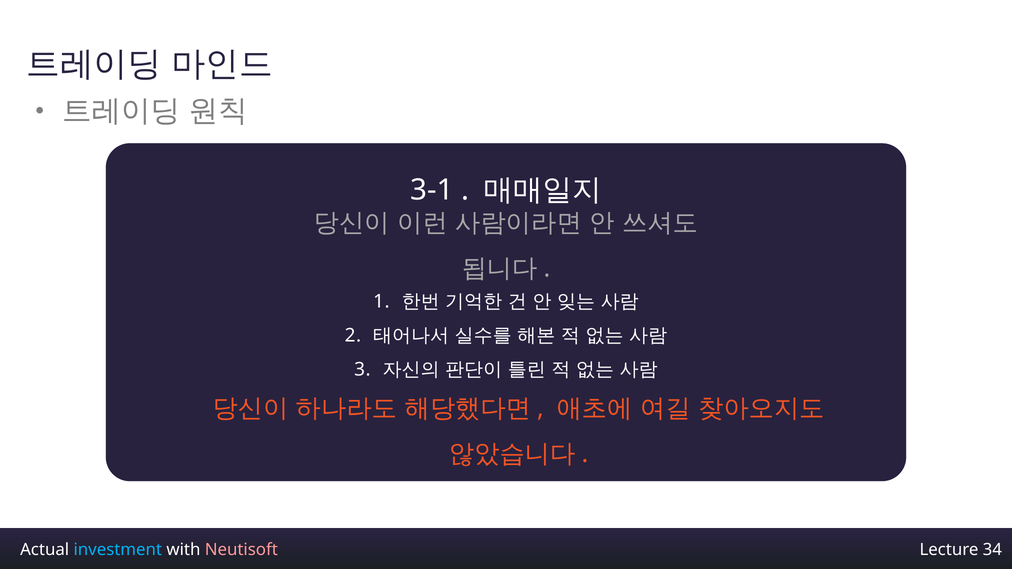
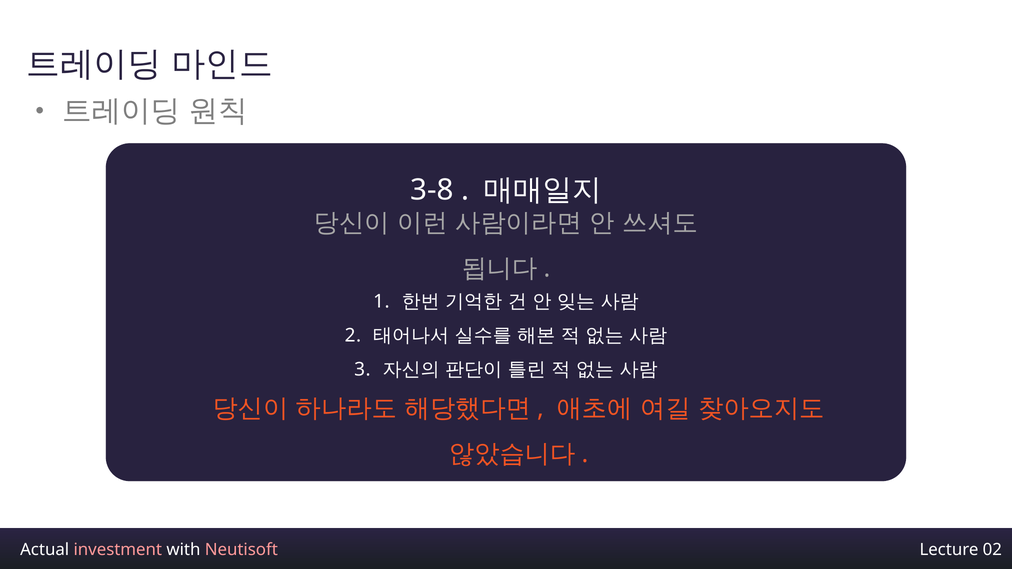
3-1: 3-1 -> 3-8
investment colour: light blue -> pink
34: 34 -> 02
